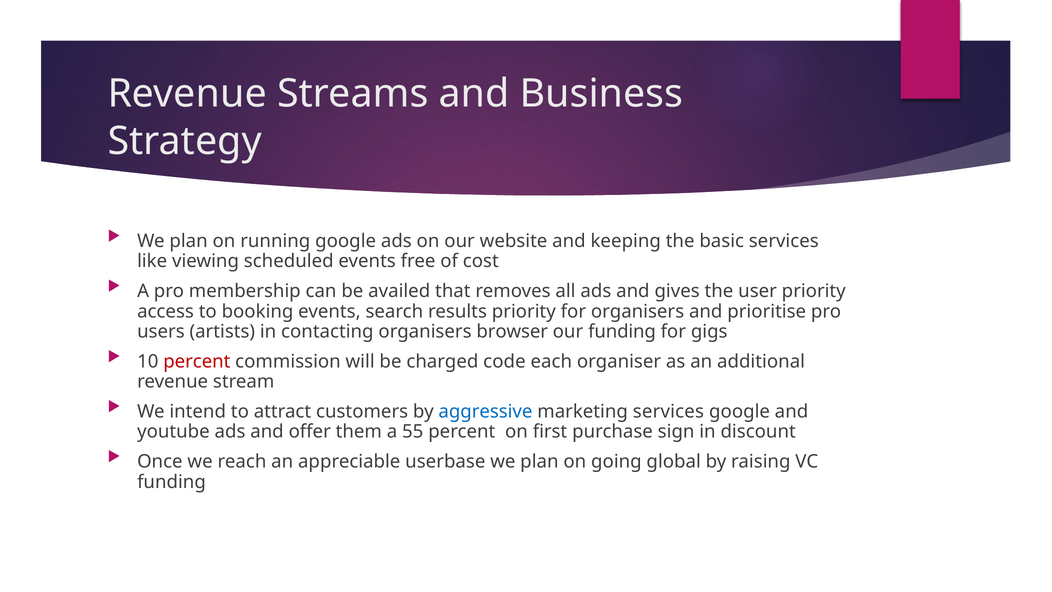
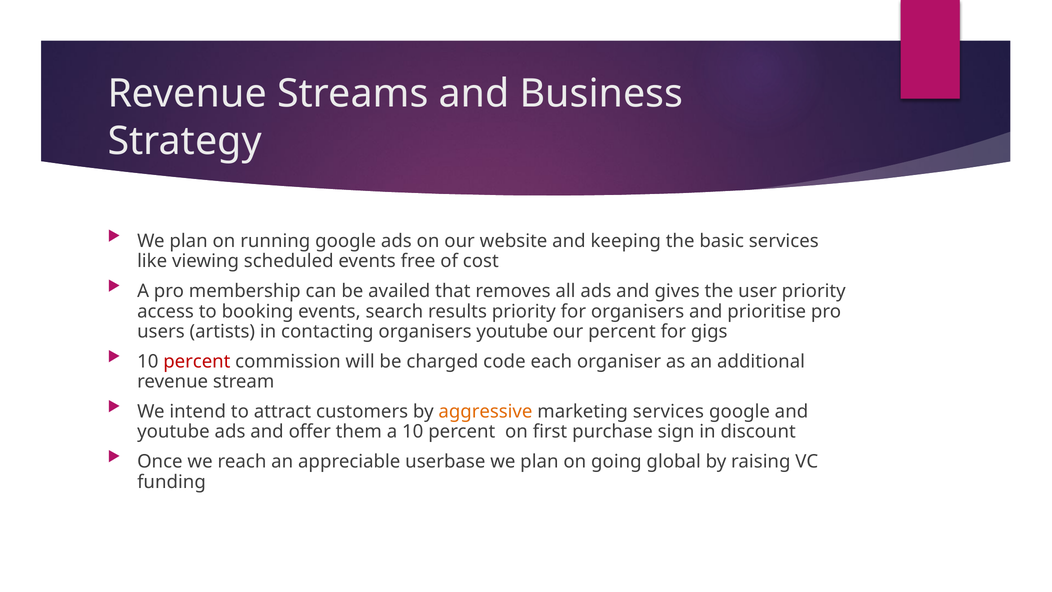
organisers browser: browser -> youtube
our funding: funding -> percent
aggressive colour: blue -> orange
a 55: 55 -> 10
